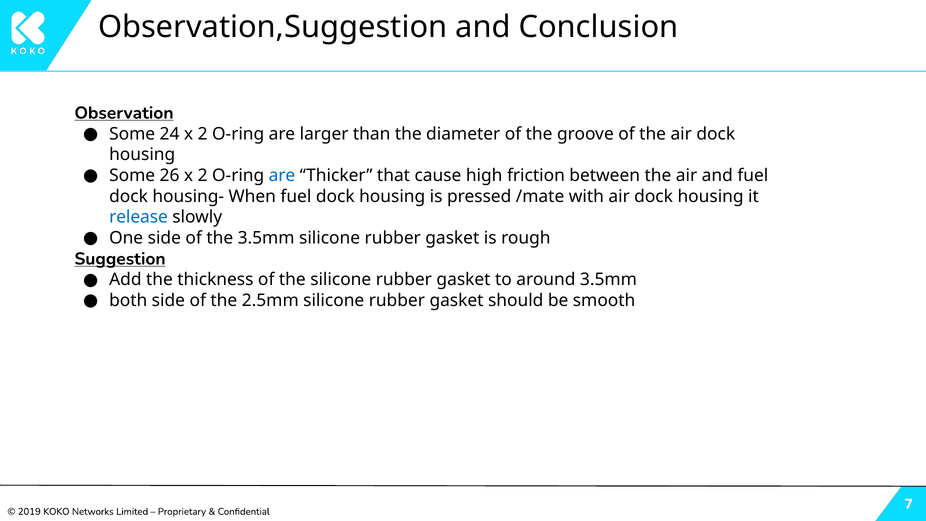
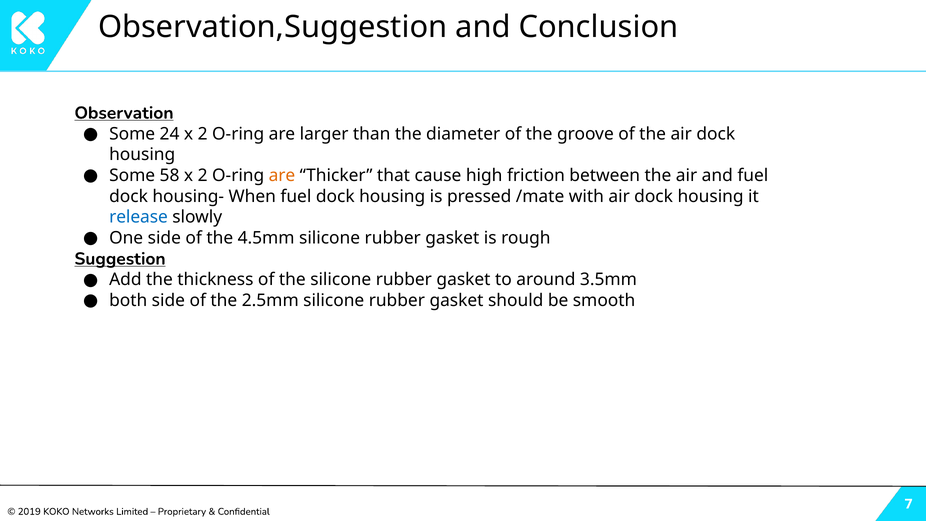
26: 26 -> 58
are at (282, 175) colour: blue -> orange
the 3.5mm: 3.5mm -> 4.5mm
